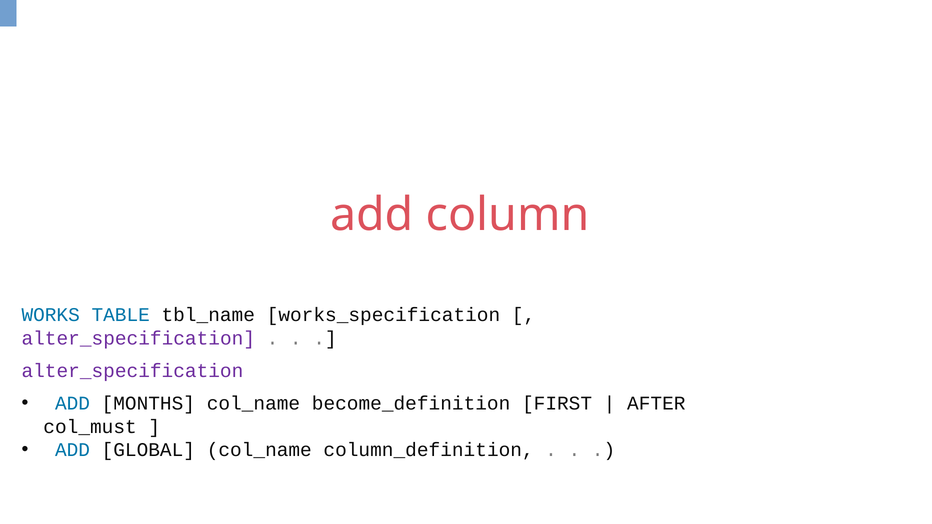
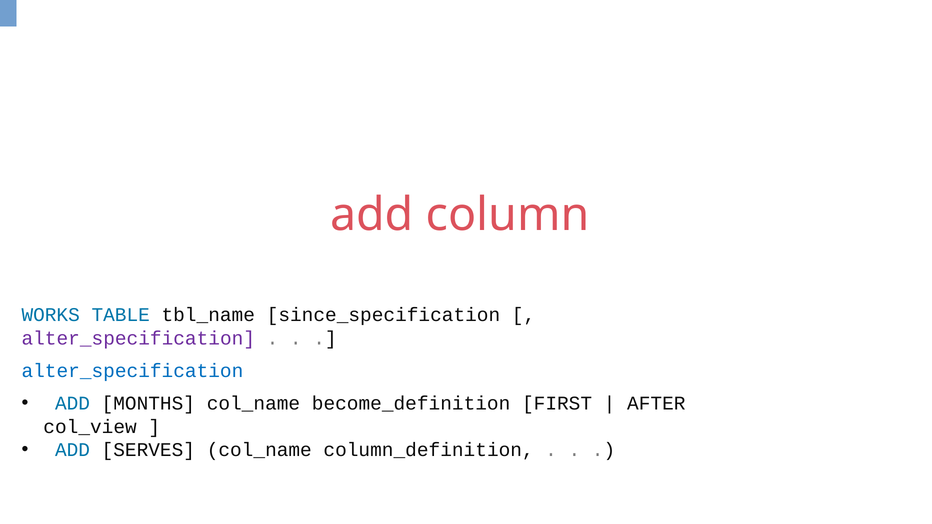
works_specification: works_specification -> since_specification
alter_specification at (132, 371) colour: purple -> blue
col_must: col_must -> col_view
GLOBAL: GLOBAL -> SERVES
